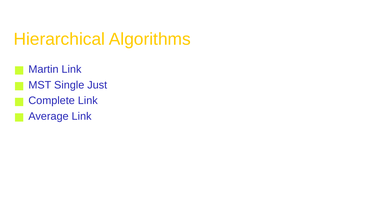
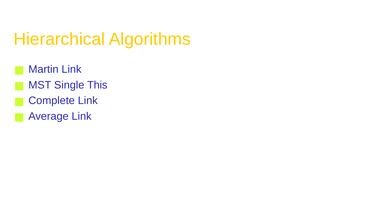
Just: Just -> This
